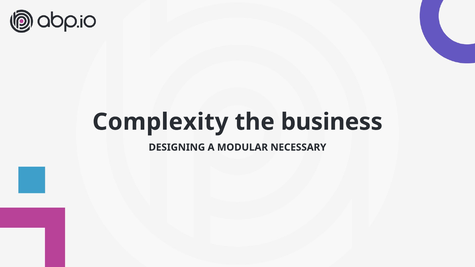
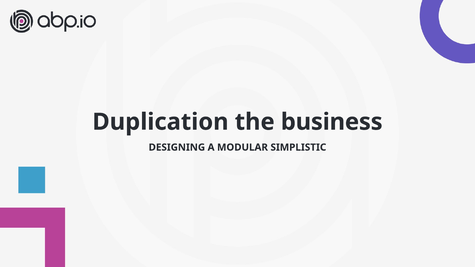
Complexity: Complexity -> Duplication
NECESSARY: NECESSARY -> SIMPLISTIC
